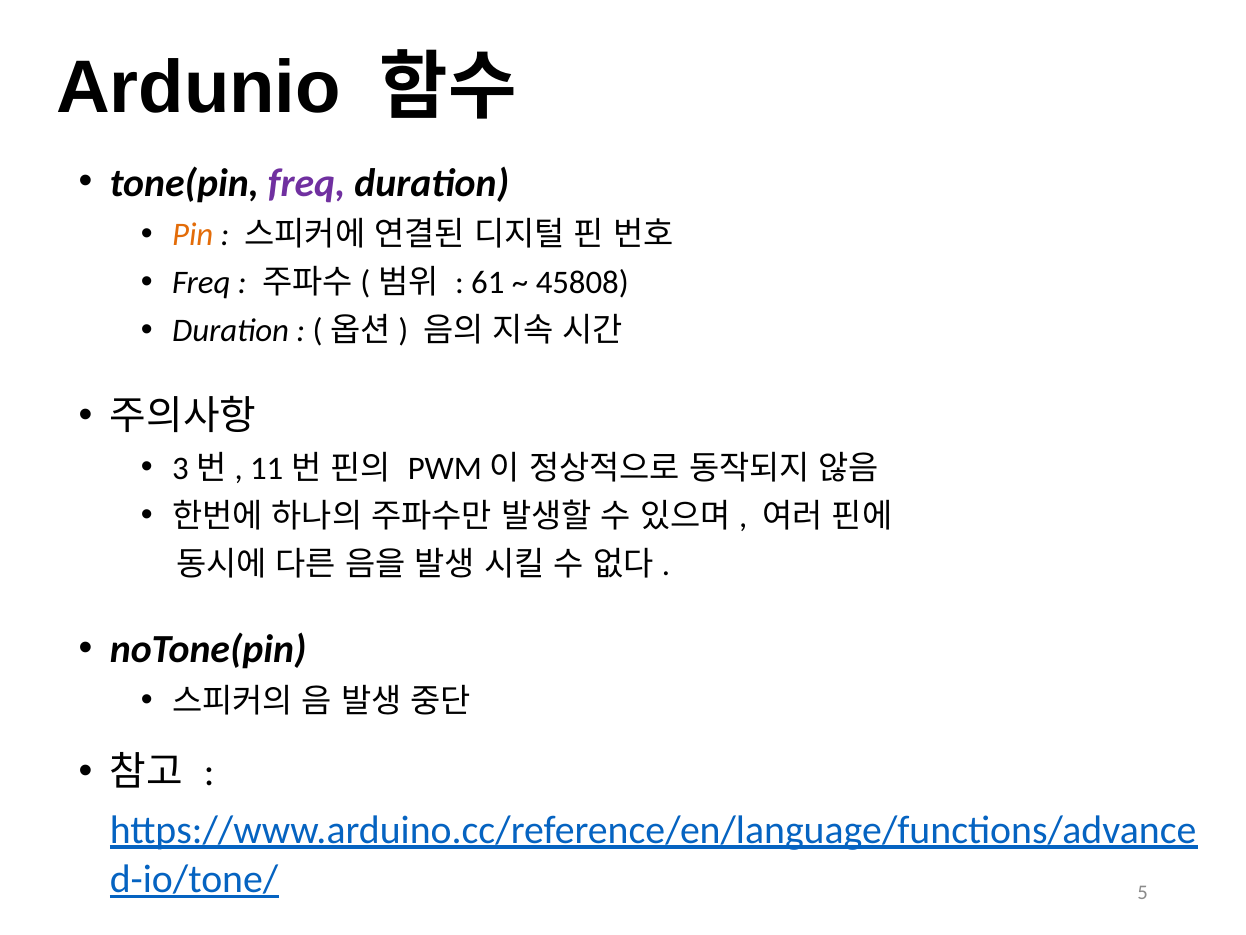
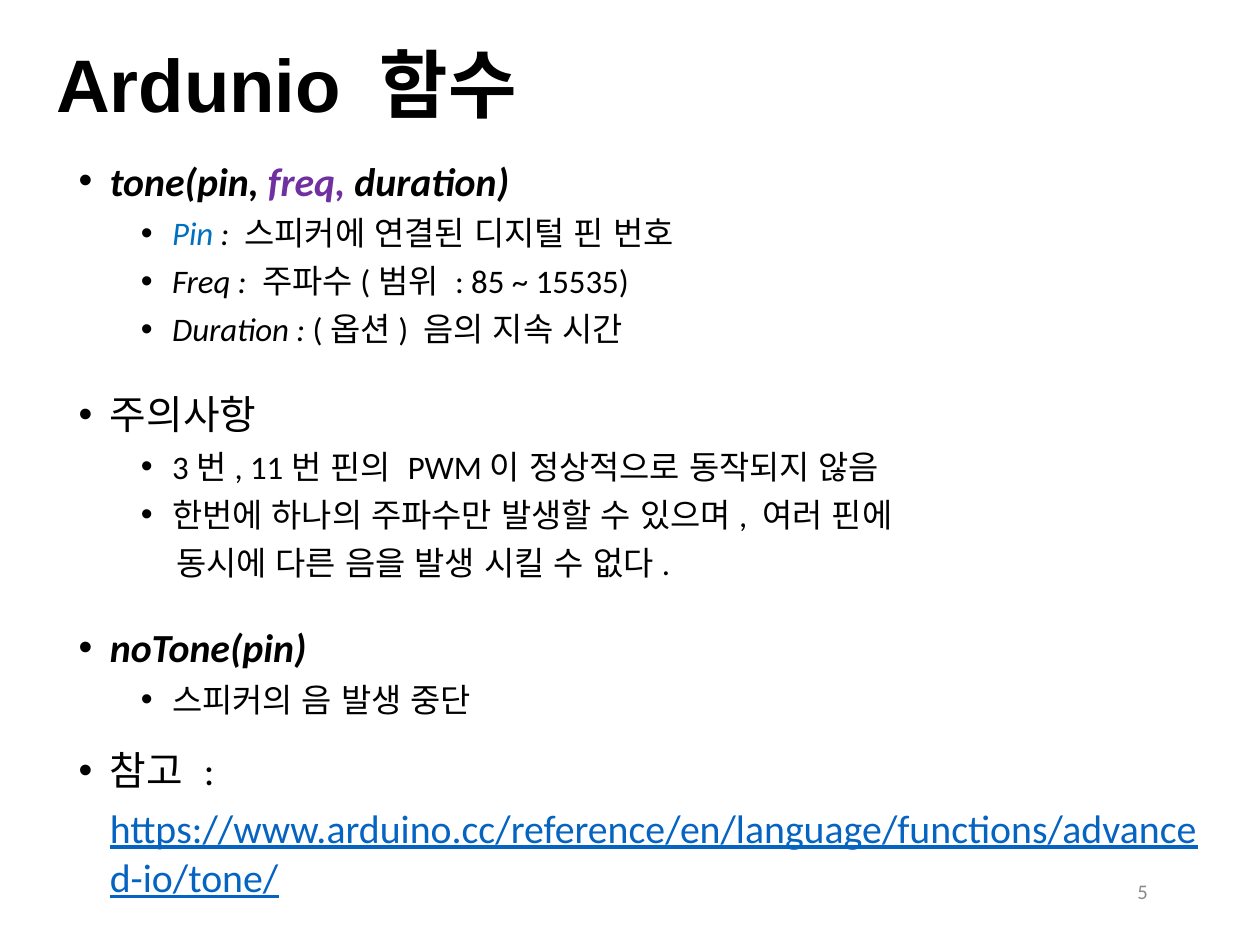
Pin colour: orange -> blue
61: 61 -> 85
45808: 45808 -> 15535
